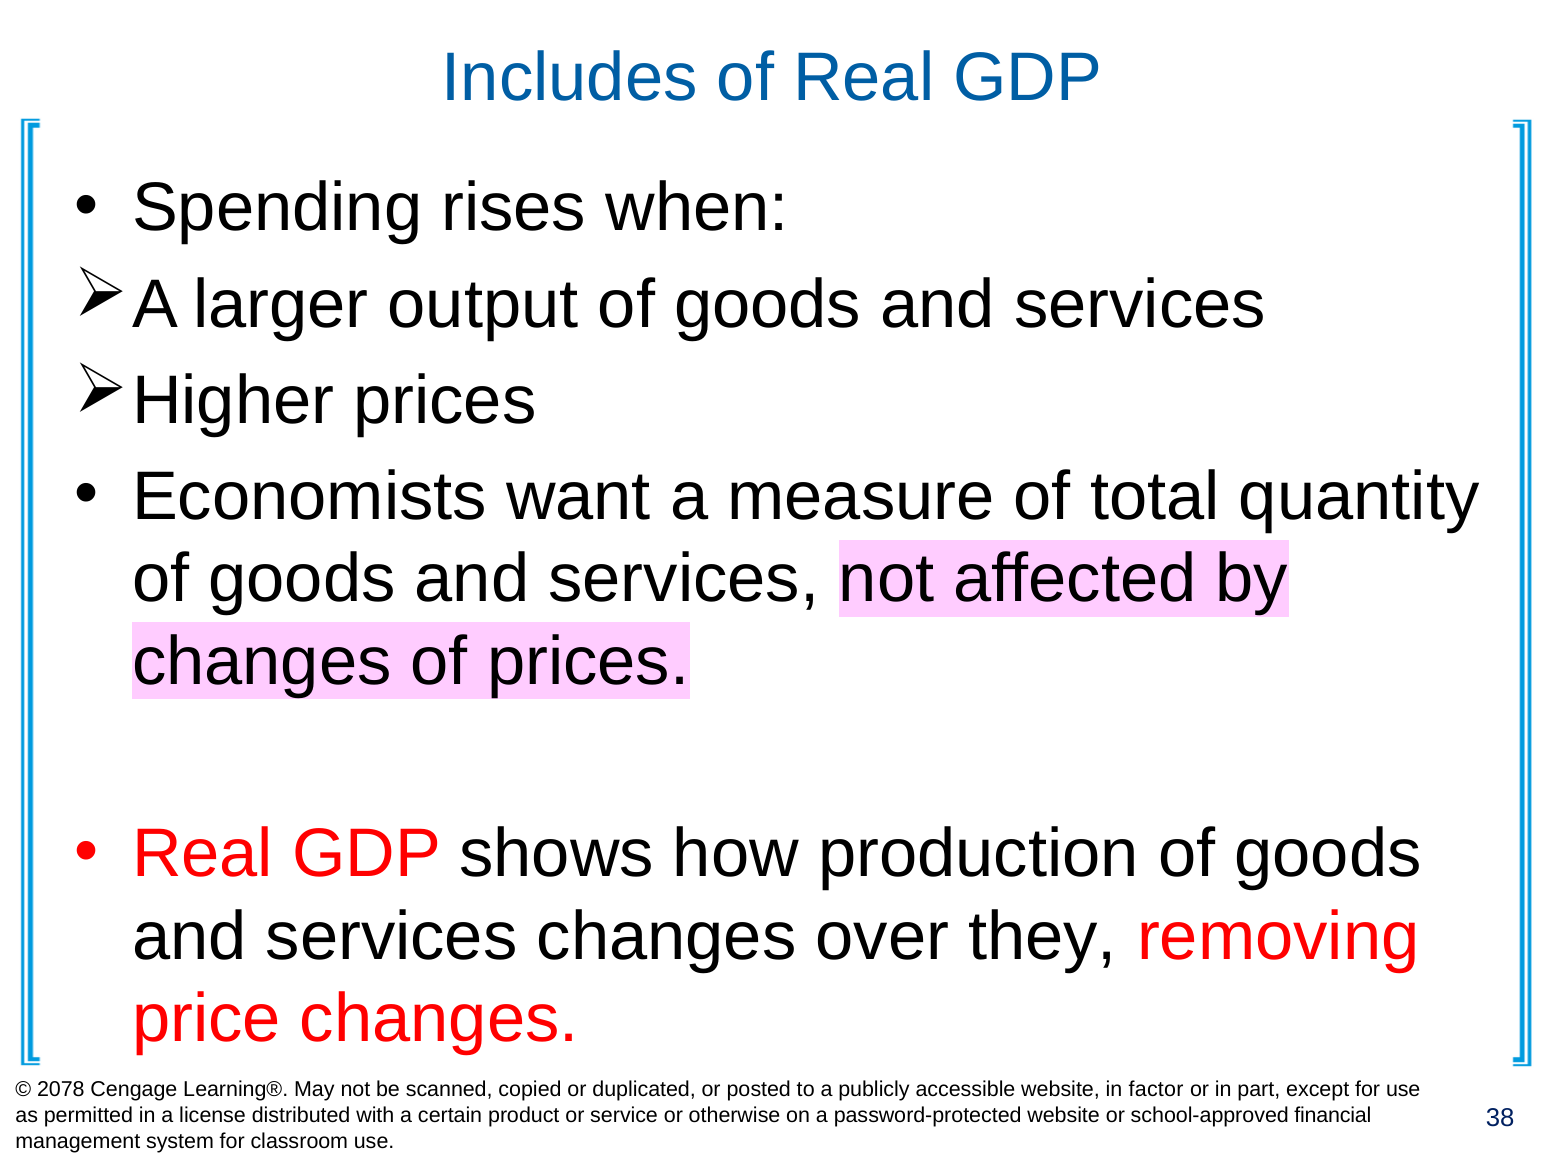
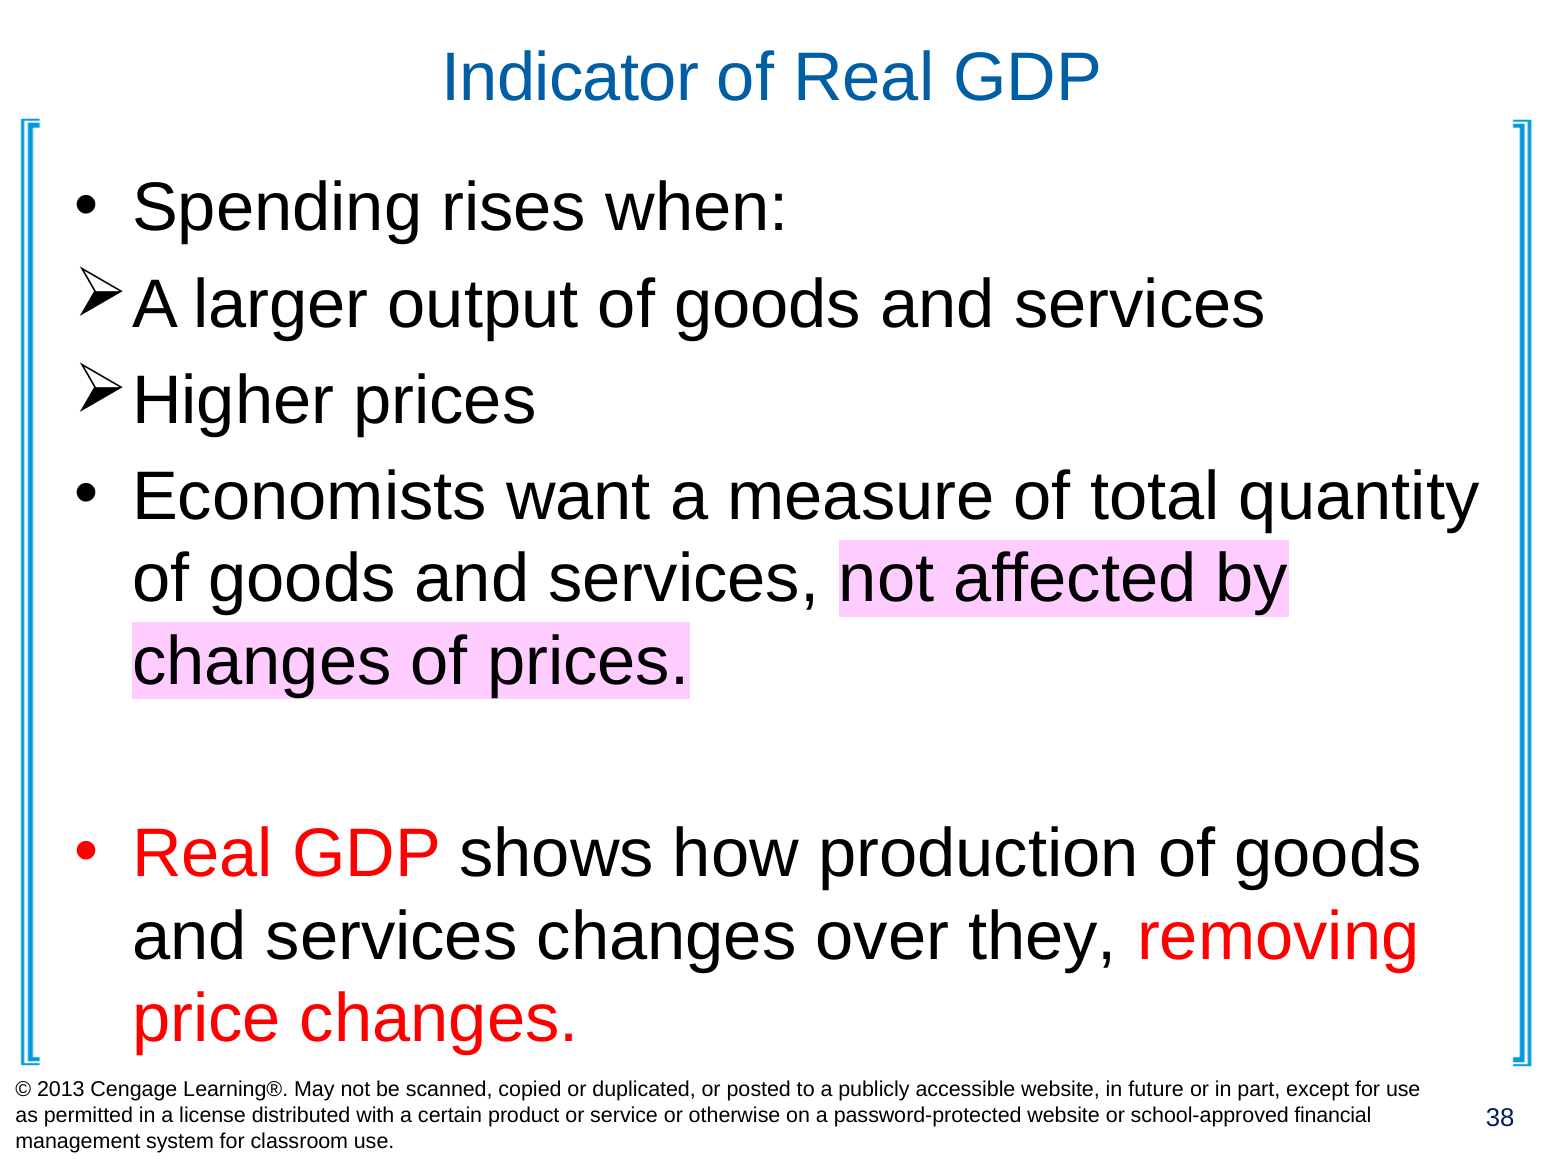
Includes: Includes -> Indicator
2078: 2078 -> 2013
factor: factor -> future
